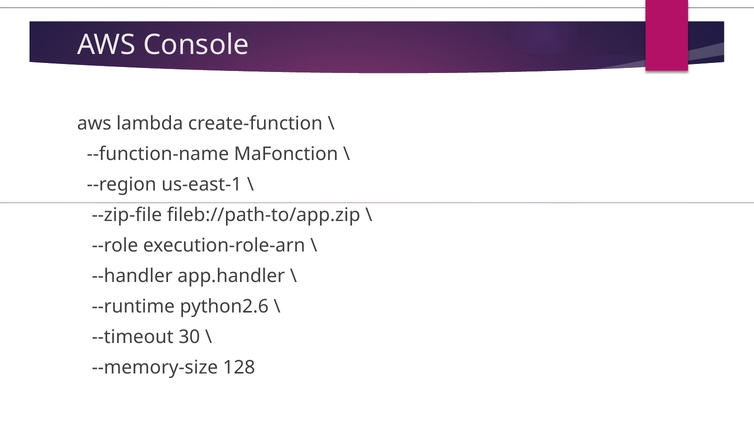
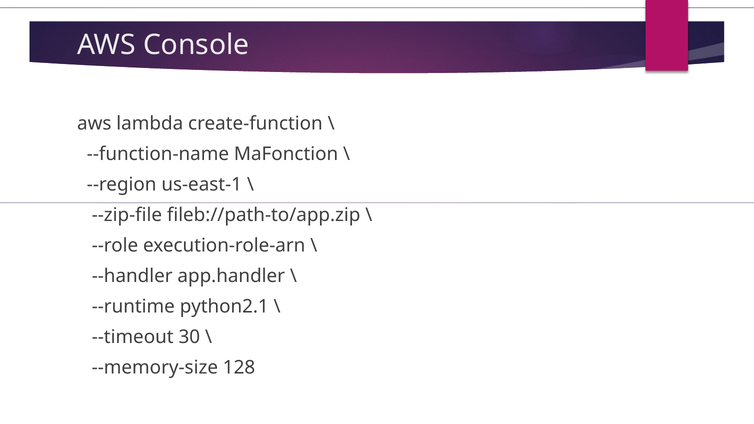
python2.6: python2.6 -> python2.1
